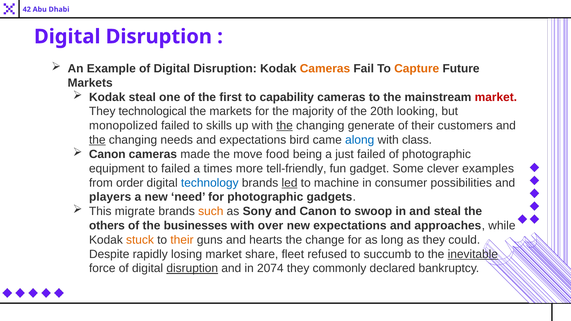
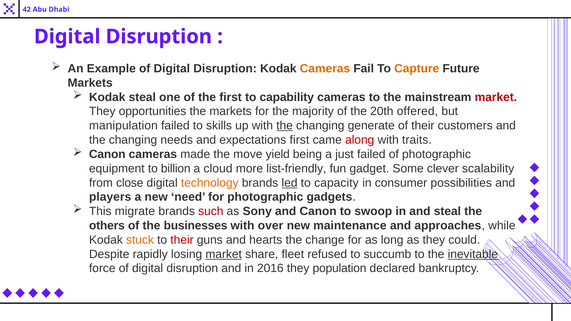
technological: technological -> opportunities
looking: looking -> offered
monopolized: monopolized -> manipulation
the at (97, 140) underline: present -> none
expectations bird: bird -> first
along colour: blue -> red
class: class -> traits
food: food -> yield
to failed: failed -> billion
times: times -> cloud
tell-friendly: tell-friendly -> list-friendly
examples: examples -> scalability
order: order -> close
technology colour: blue -> orange
machine: machine -> capacity
such colour: orange -> red
new expectations: expectations -> maintenance
their at (182, 240) colour: orange -> red
market at (224, 254) underline: none -> present
disruption at (192, 269) underline: present -> none
2074: 2074 -> 2016
commonly: commonly -> population
